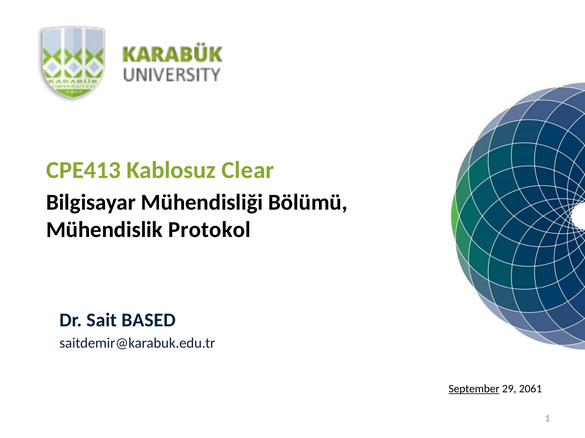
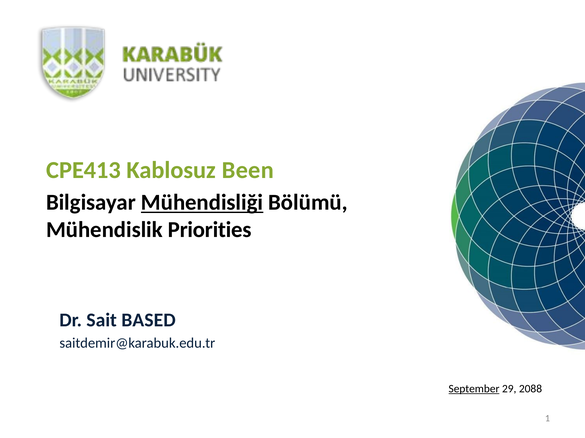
Clear: Clear -> Been
Mühendisliği underline: none -> present
Protokol: Protokol -> Priorities
2061: 2061 -> 2088
